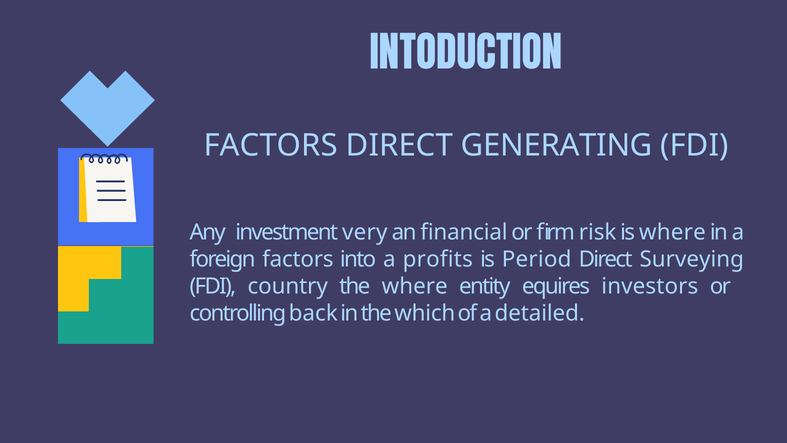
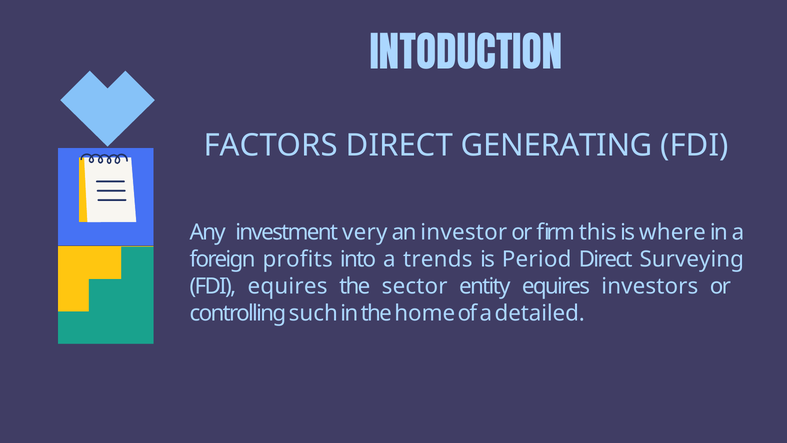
financial: financial -> investor
risk: risk -> this
foreign factors: factors -> profits
profits: profits -> trends
FDI country: country -> equires
the where: where -> sector
back: back -> such
which: which -> home
